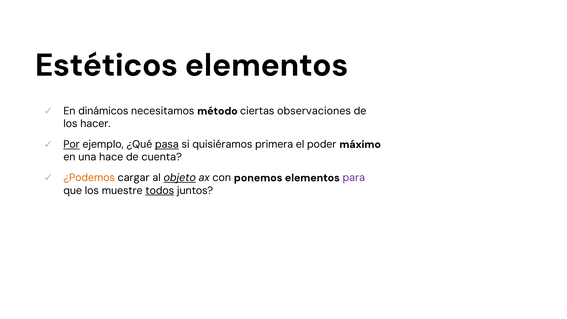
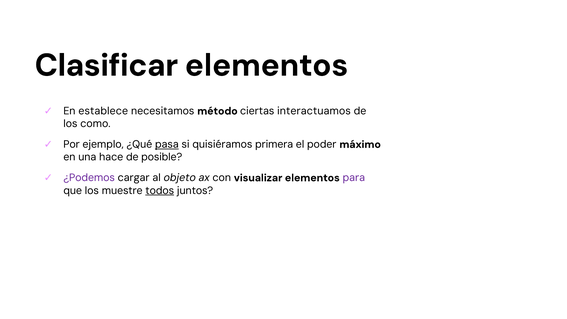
Estéticos: Estéticos -> Clasificar
dinámicos: dinámicos -> establece
observaciones: observaciones -> interactuamos
hacer: hacer -> como
Por underline: present -> none
cuenta: cuenta -> posible
¿Podemos colour: orange -> purple
objeto underline: present -> none
ponemos: ponemos -> visualizar
